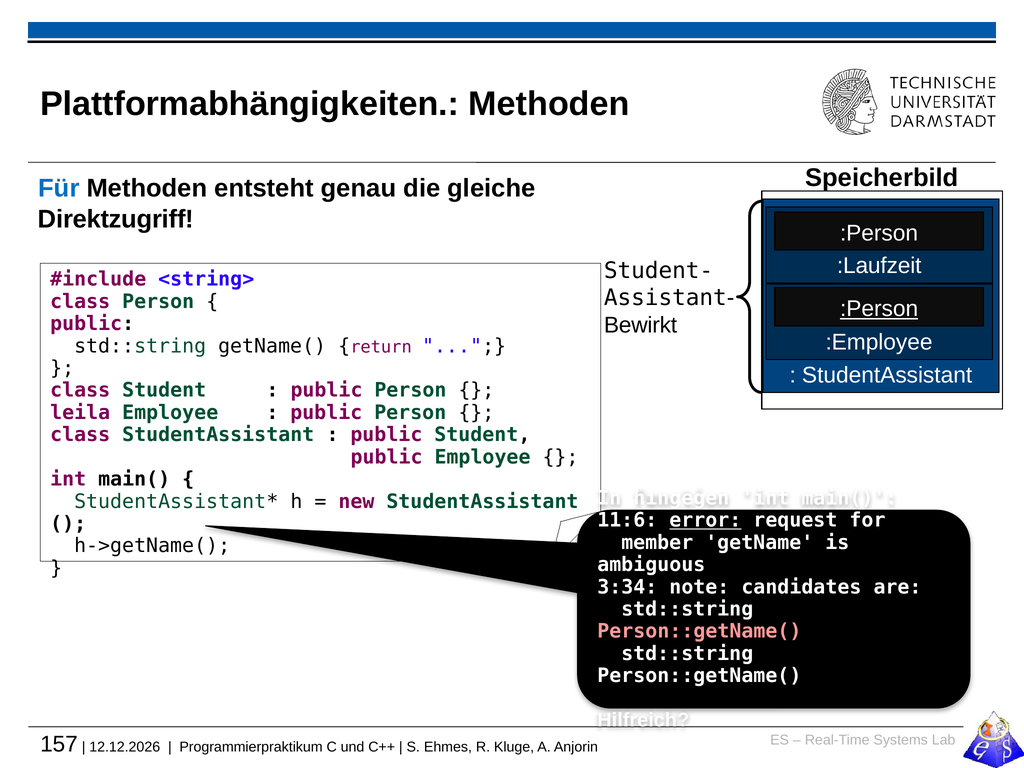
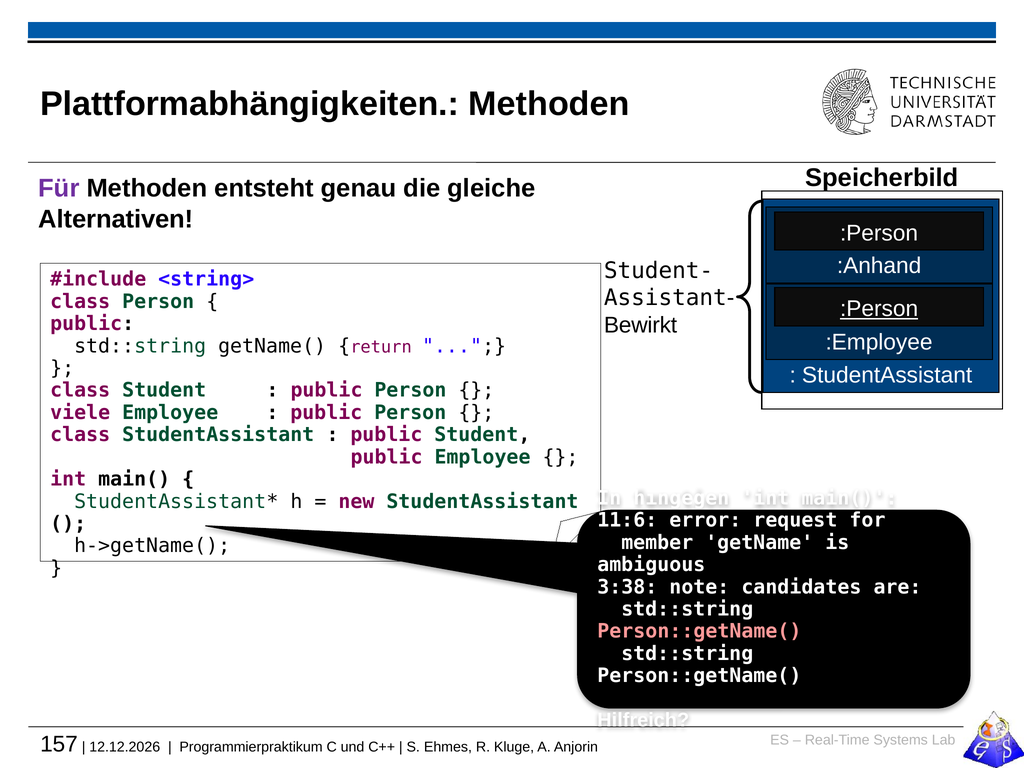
Für colour: blue -> purple
Direktzugriff: Direktzugriff -> Alternativen
:Laufzeit: :Laufzeit -> :Anhand
leila: leila -> viele
error underline: present -> none
3:34: 3:34 -> 3:38
